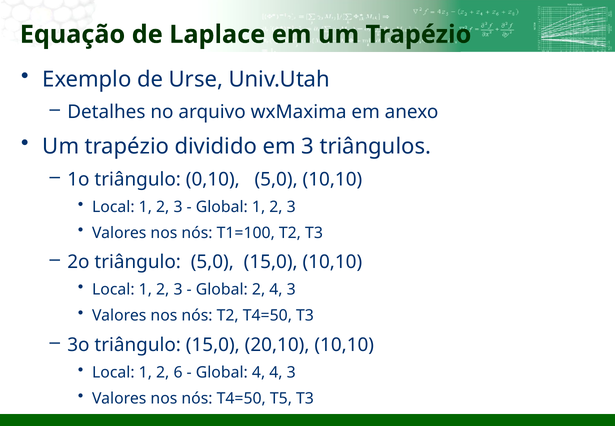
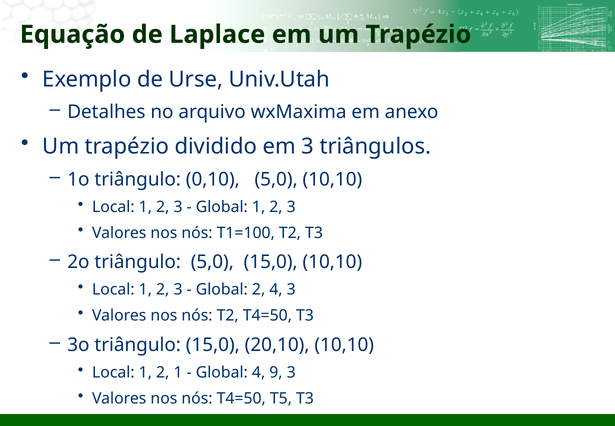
2 6: 6 -> 1
4 4: 4 -> 9
